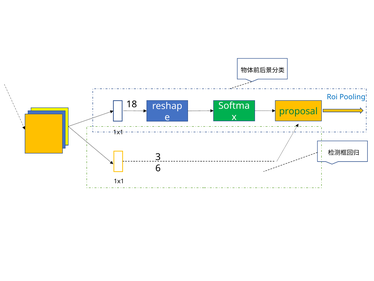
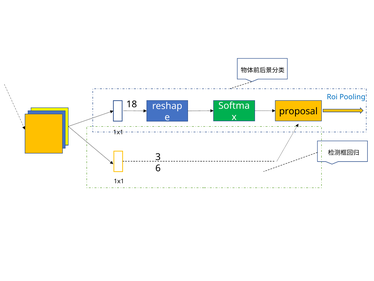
proposal colour: green -> black
